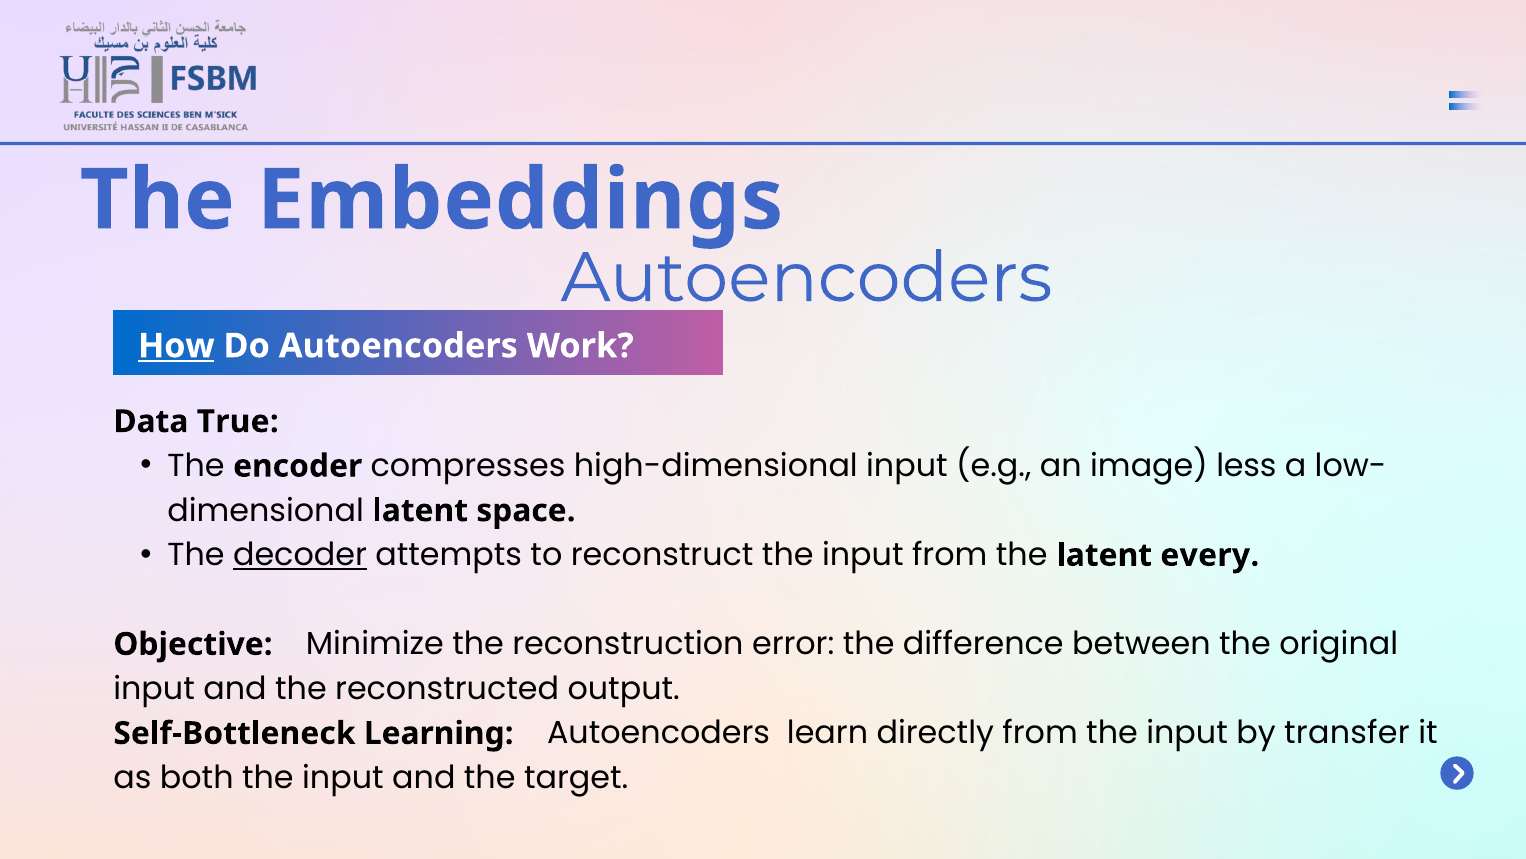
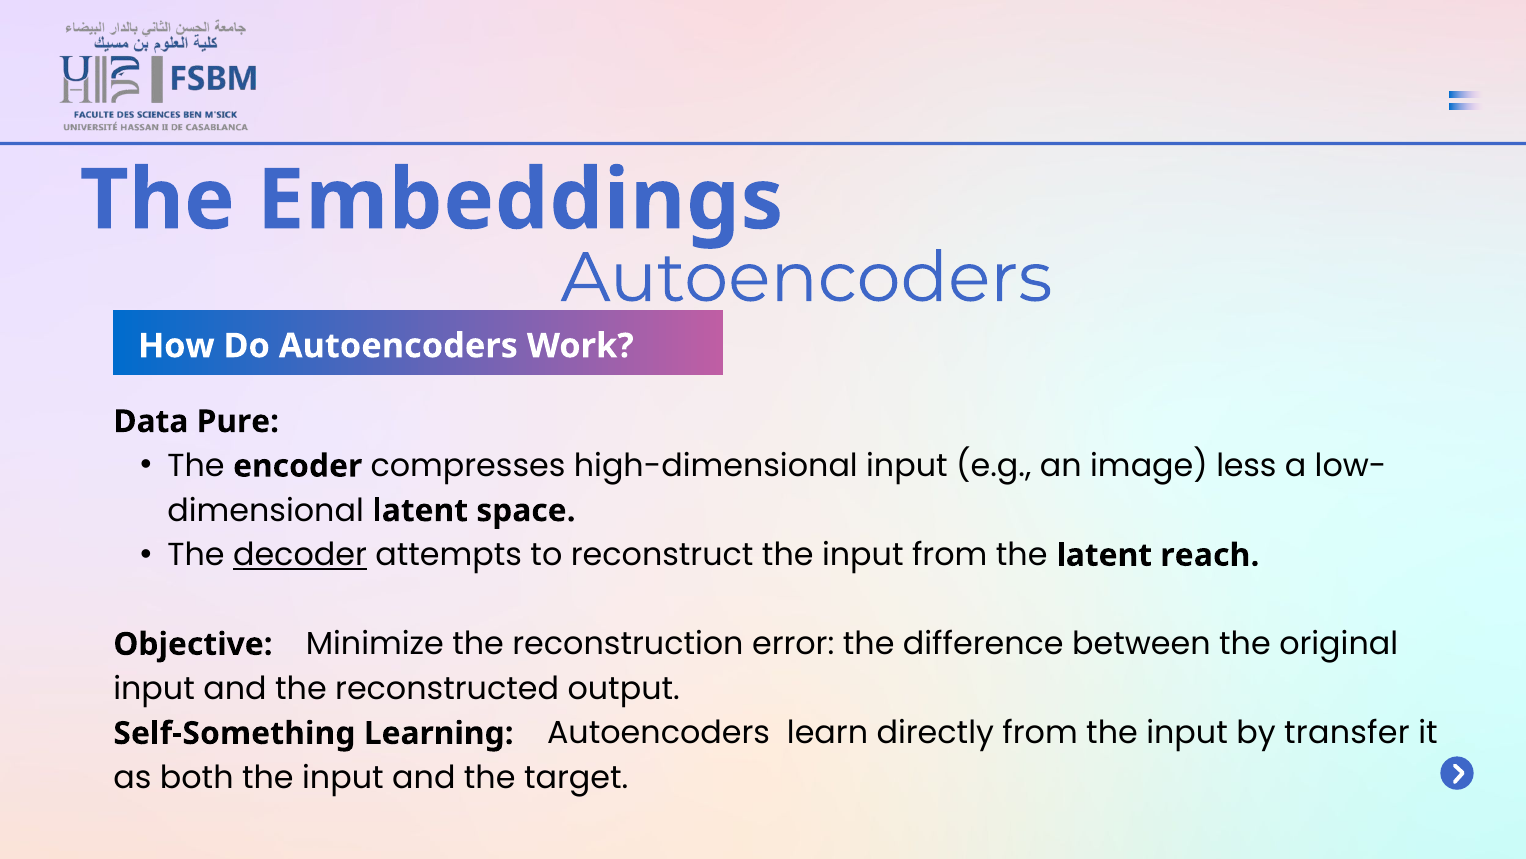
How underline: present -> none
True: True -> Pure
every: every -> reach
Self-Bottleneck: Self-Bottleneck -> Self-Something
